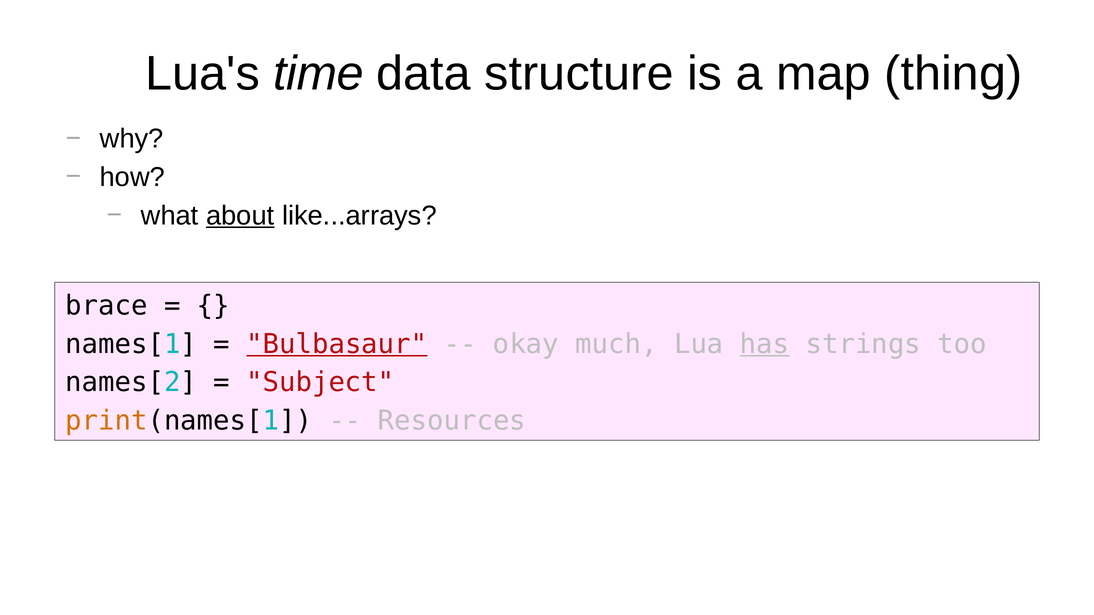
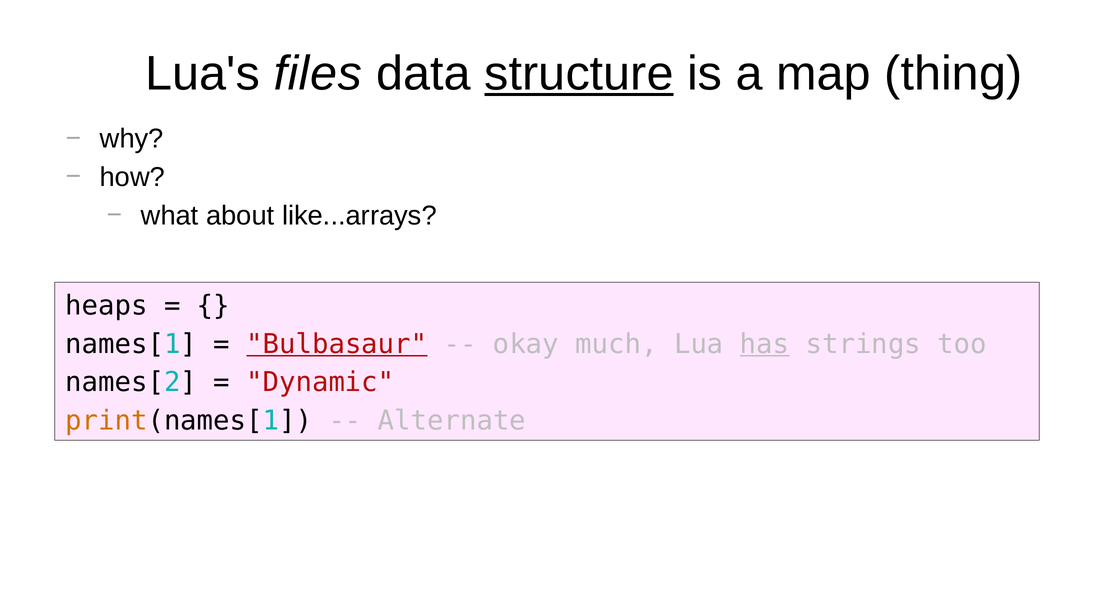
time: time -> files
structure underline: none -> present
about underline: present -> none
brace: brace -> heaps
Subject: Subject -> Dynamic
Resources: Resources -> Alternate
